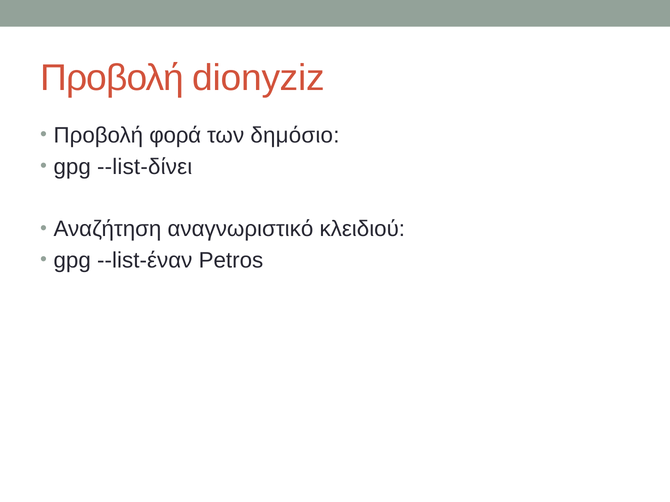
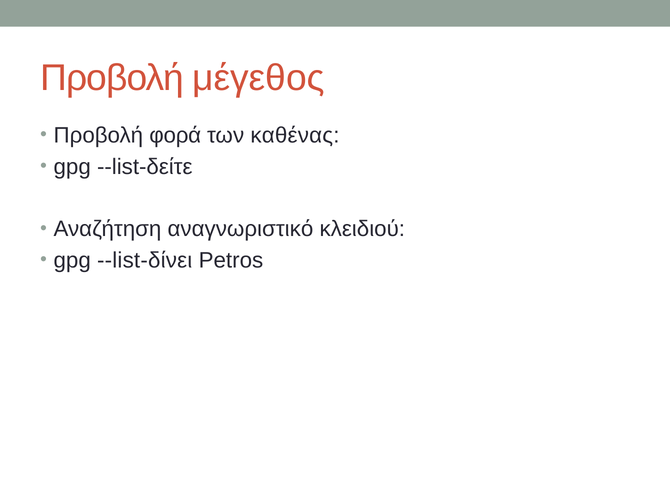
dionyziz: dionyziz -> μέγεθος
δημόσιο: δημόσιο -> καθένας
--list-δίνει: --list-δίνει -> --list-δείτε
--list-έναν: --list-έναν -> --list-δίνει
